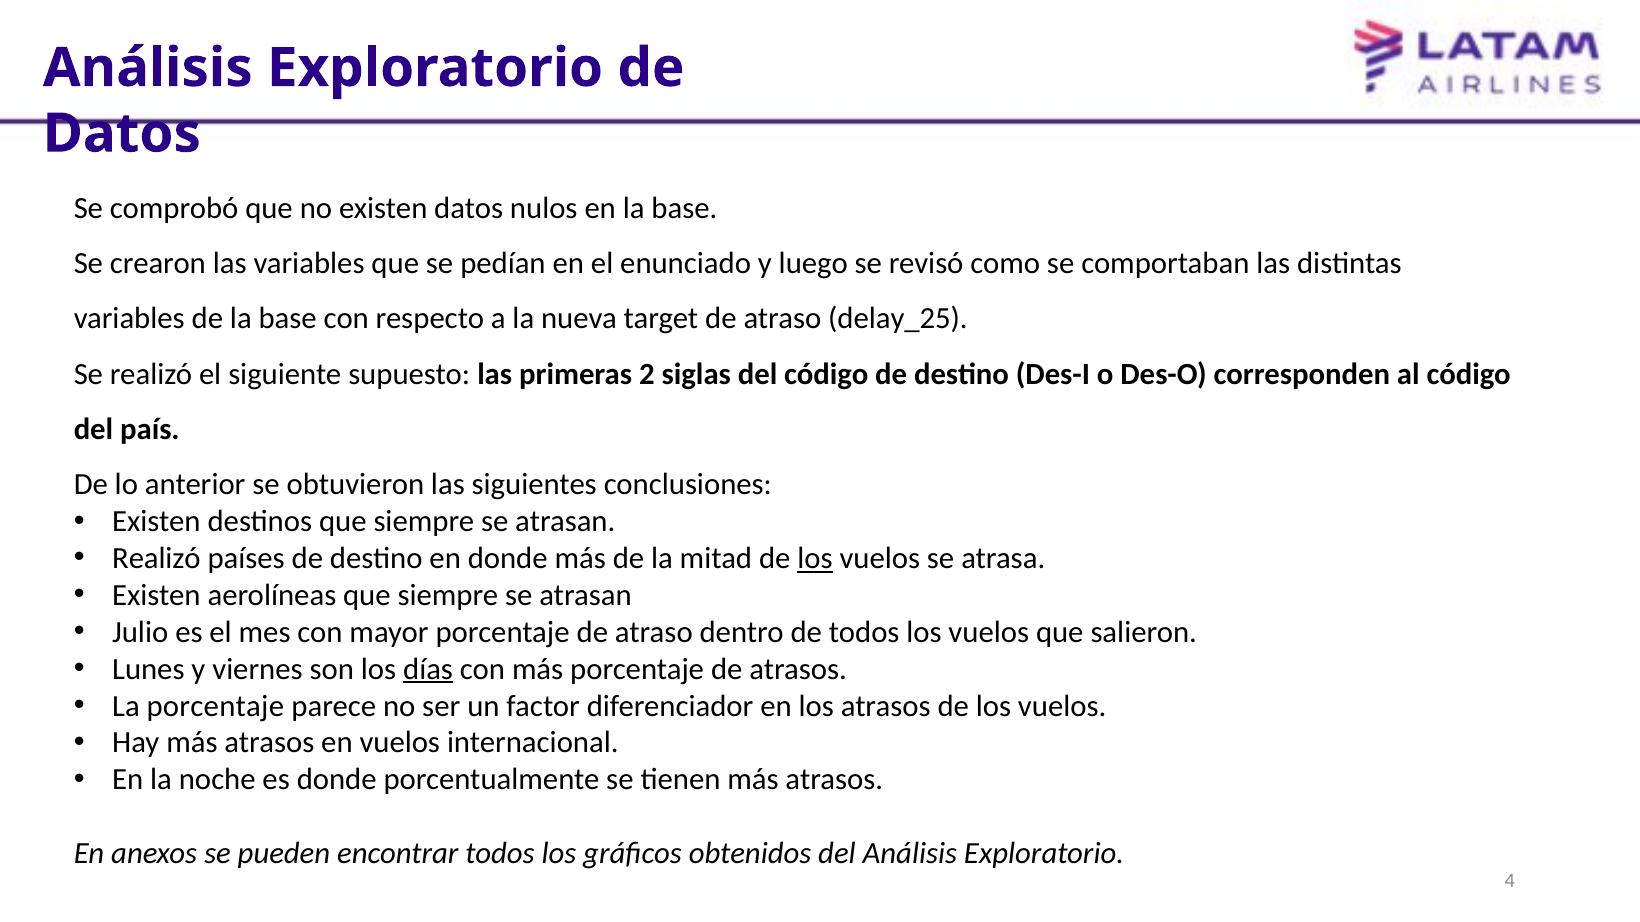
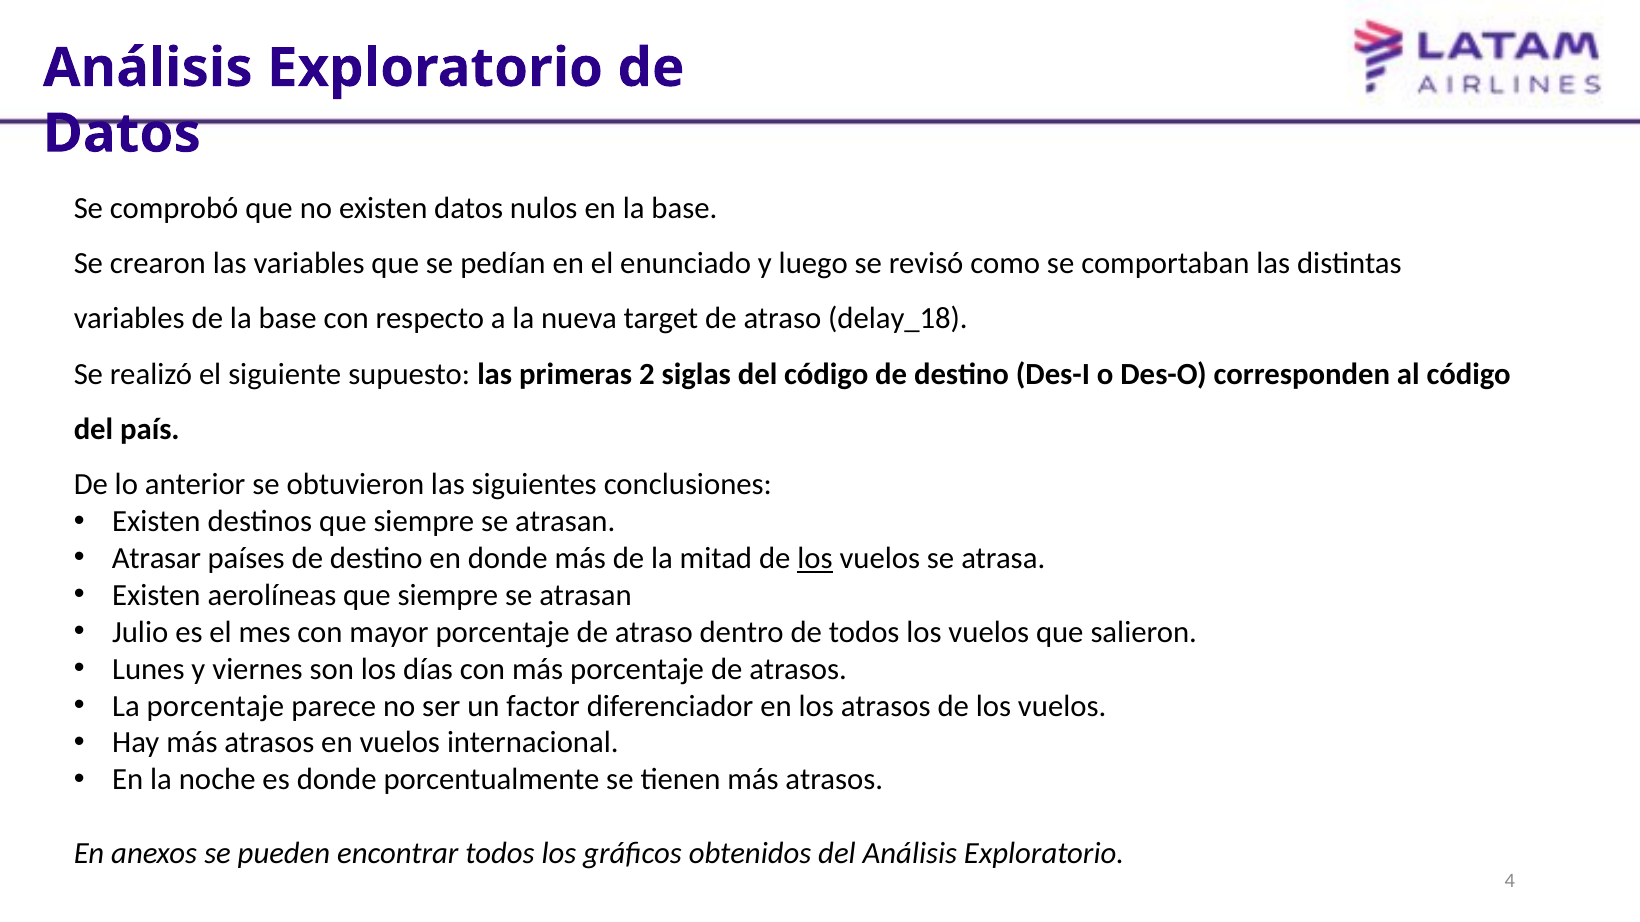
delay_25: delay_25 -> delay_18
Realizó at (156, 559): Realizó -> Atrasar
días underline: present -> none
